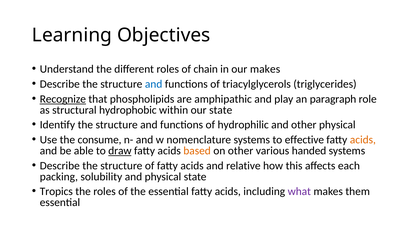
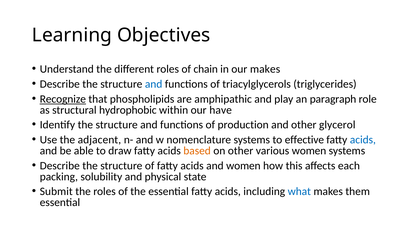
our state: state -> have
hydrophilic: hydrophilic -> production
other physical: physical -> glycerol
consume: consume -> adjacent
acids at (363, 140) colour: orange -> blue
draw underline: present -> none
various handed: handed -> women
and relative: relative -> women
Tropics: Tropics -> Submit
what colour: purple -> blue
